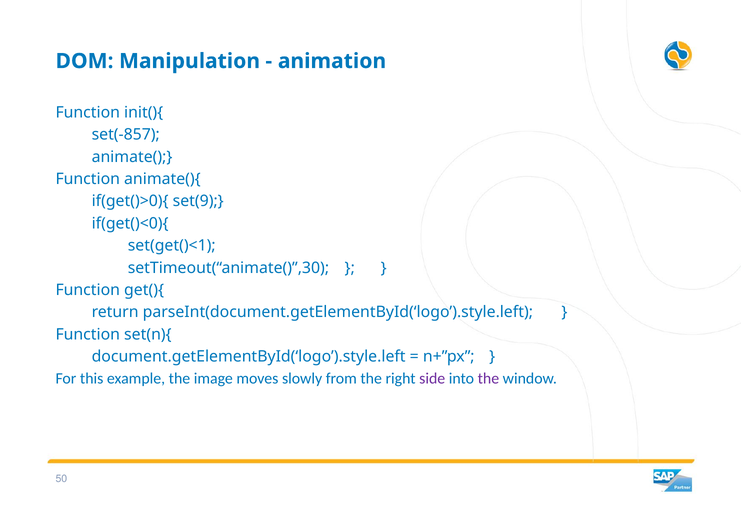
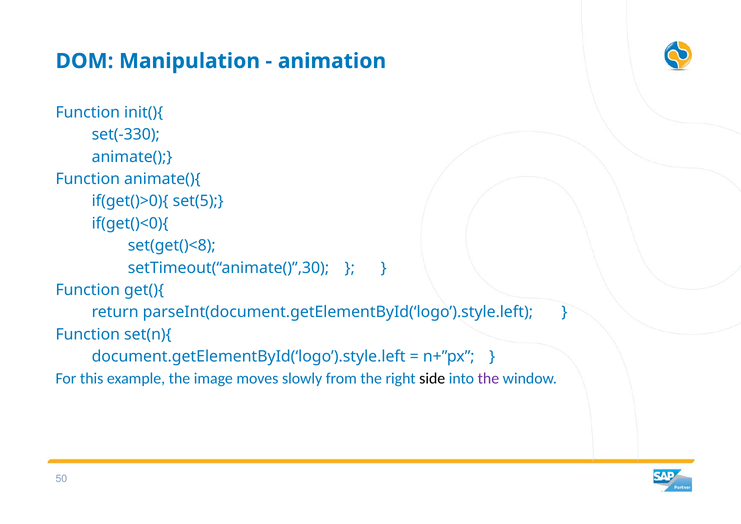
set(-857: set(-857 -> set(-330
set(9: set(9 -> set(5
set(get()<1: set(get()<1 -> set(get()<8
side colour: purple -> black
